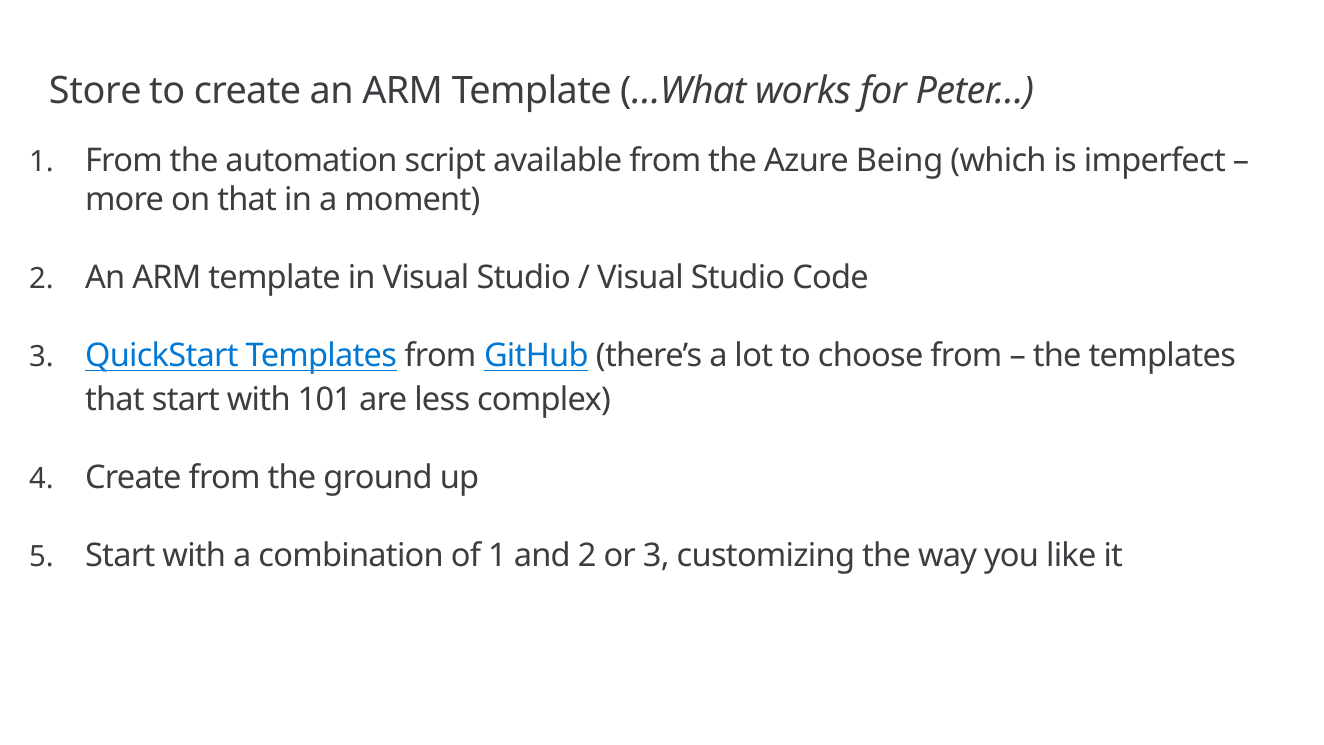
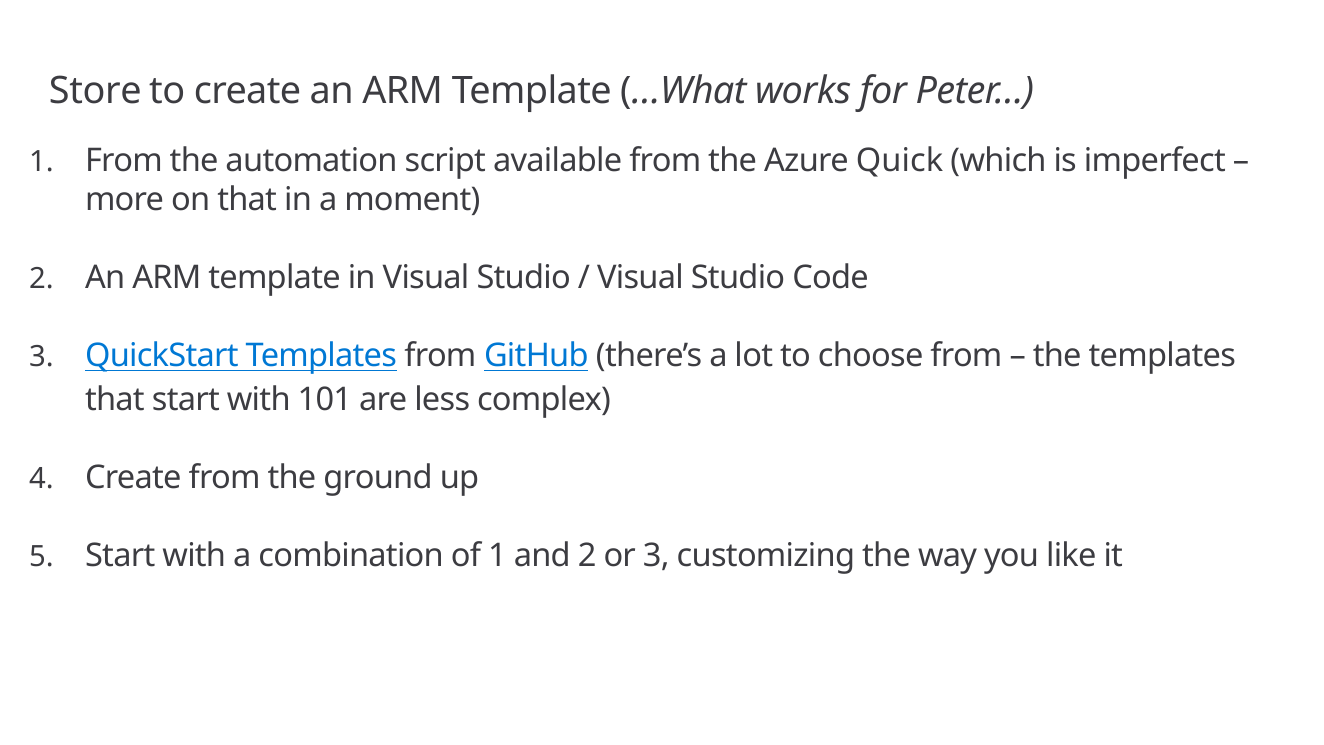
Being: Being -> Quick
